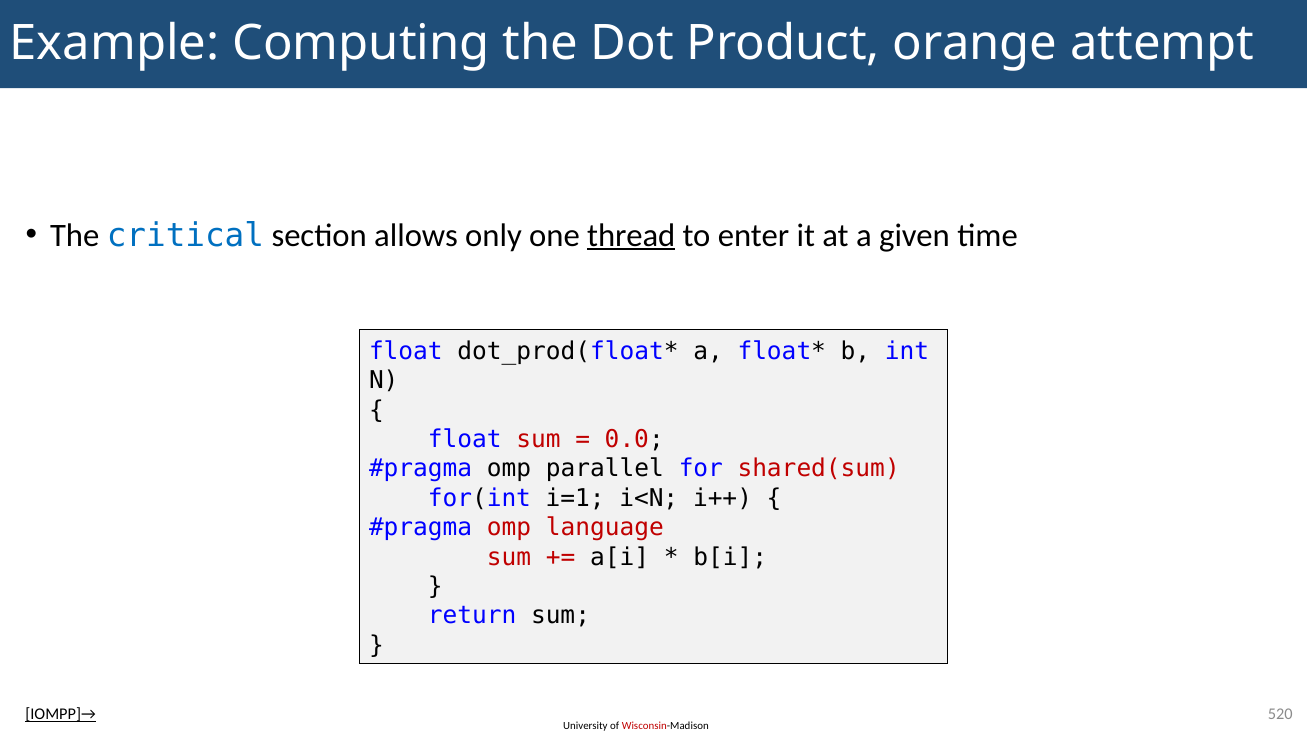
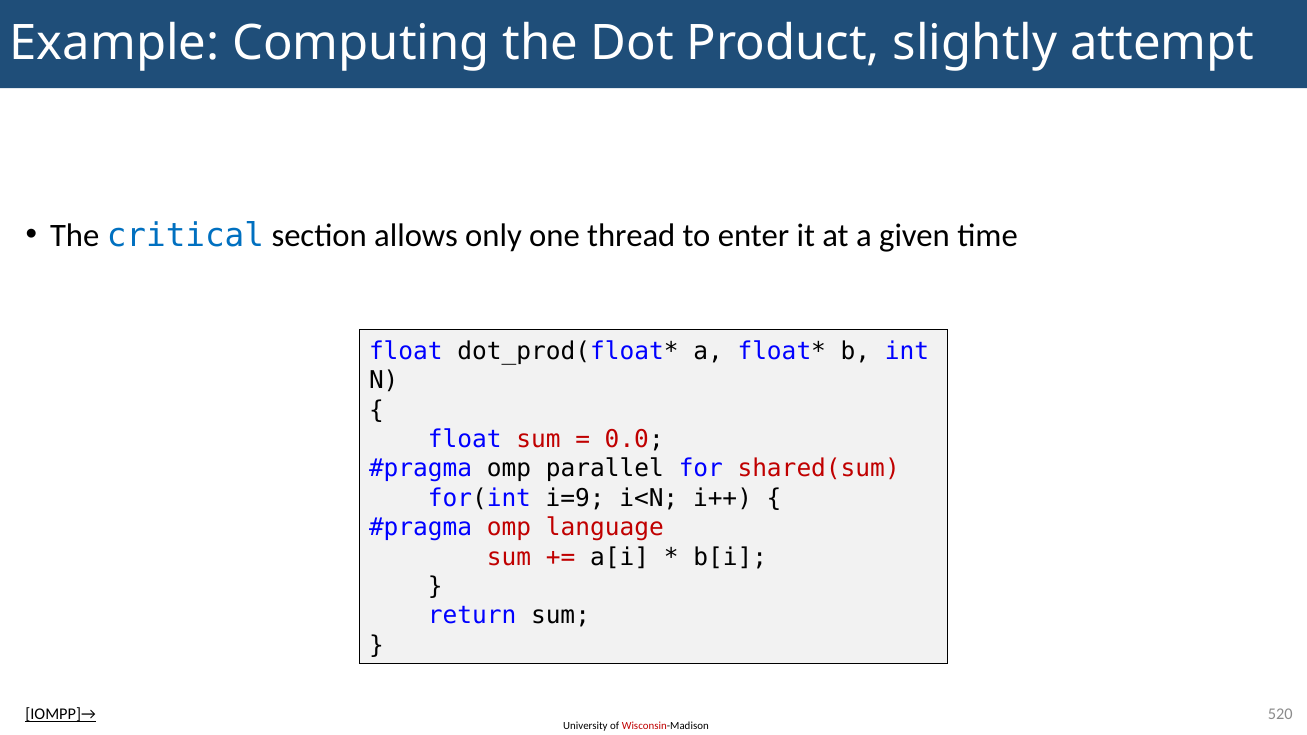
orange: orange -> slightly
thread underline: present -> none
i=1: i=1 -> i=9
